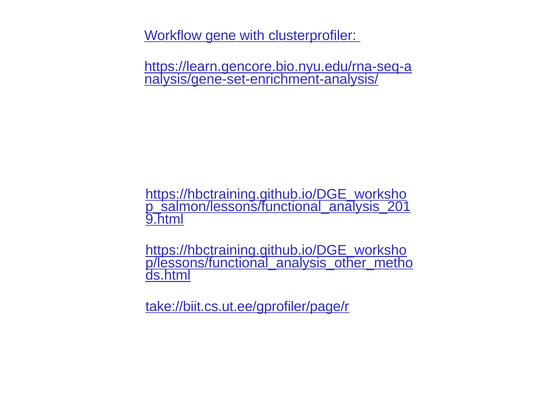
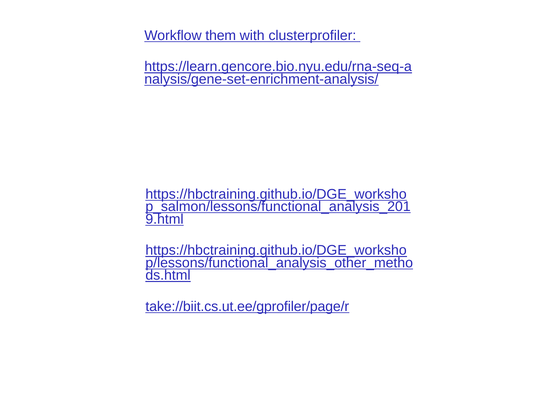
gene: gene -> them
